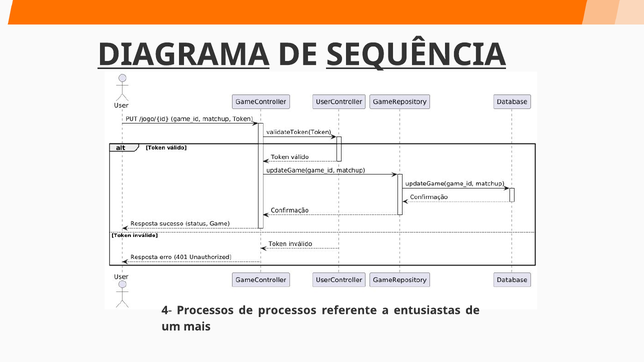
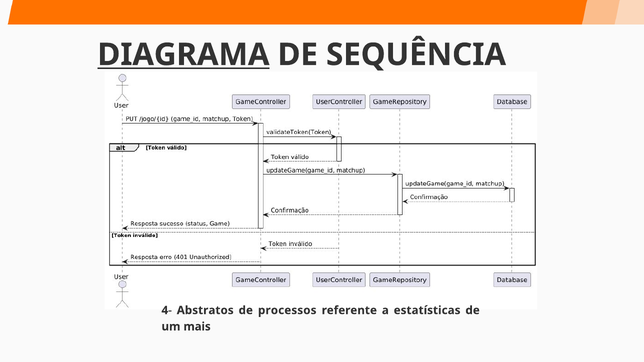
SEQUÊNCIA underline: present -> none
4- Processos: Processos -> Abstratos
entusiastas: entusiastas -> estatísticas
